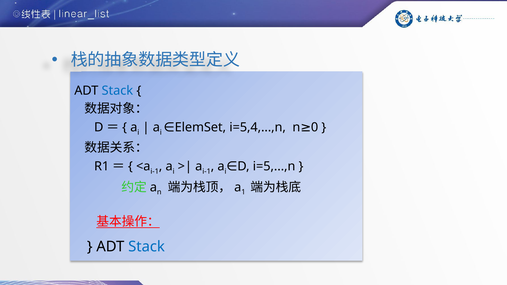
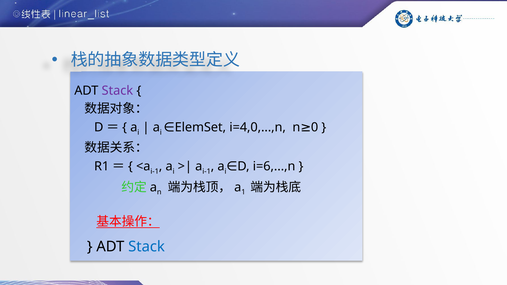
Stack at (117, 91) colour: blue -> purple
i=5,4,...,n: i=5,4,...,n -> i=4,0,...,n
i=5,...,n: i=5,...,n -> i=6,...,n
